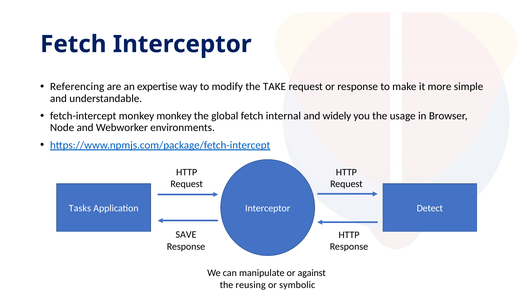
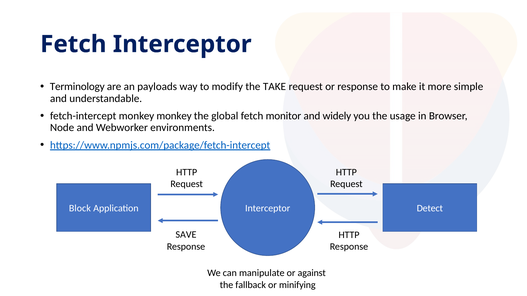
Referencing: Referencing -> Terminology
expertise: expertise -> payloads
internal: internal -> monitor
Tasks: Tasks -> Block
reusing: reusing -> fallback
symbolic: symbolic -> minifying
